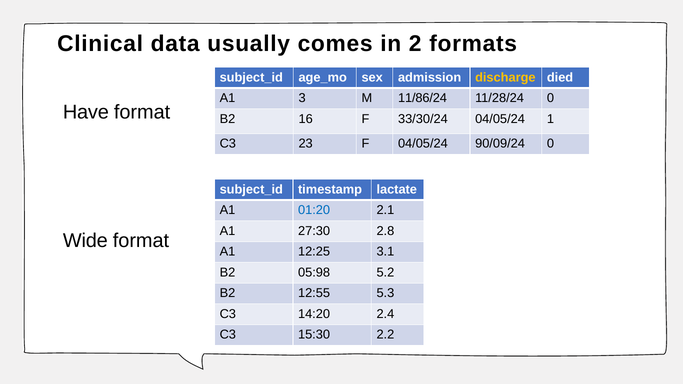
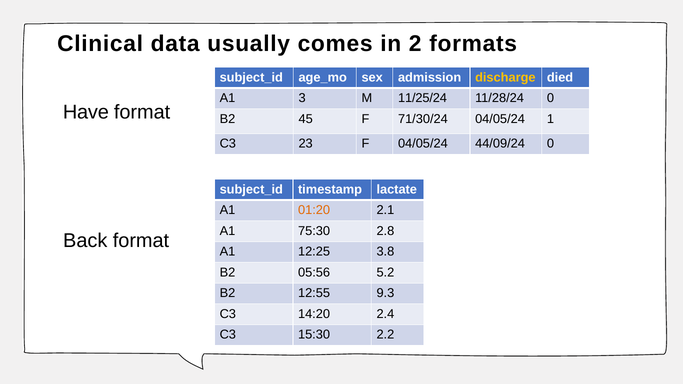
11/86/24: 11/86/24 -> 11/25/24
16: 16 -> 45
33/30/24: 33/30/24 -> 71/30/24
90/09/24: 90/09/24 -> 44/09/24
01:20 colour: blue -> orange
27:30: 27:30 -> 75:30
Wide: Wide -> Back
3.1: 3.1 -> 3.8
05:98: 05:98 -> 05:56
5.3: 5.3 -> 9.3
